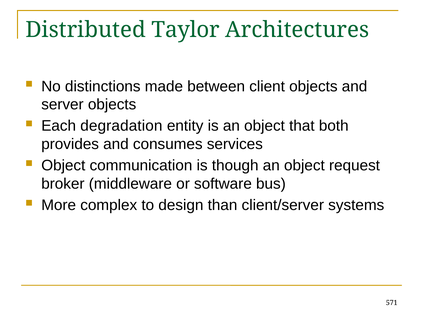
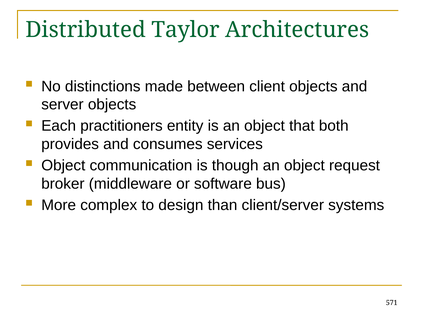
degradation: degradation -> practitioners
